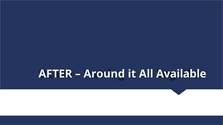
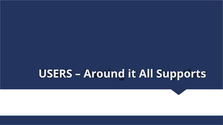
AFTER: AFTER -> USERS
Available: Available -> Supports
